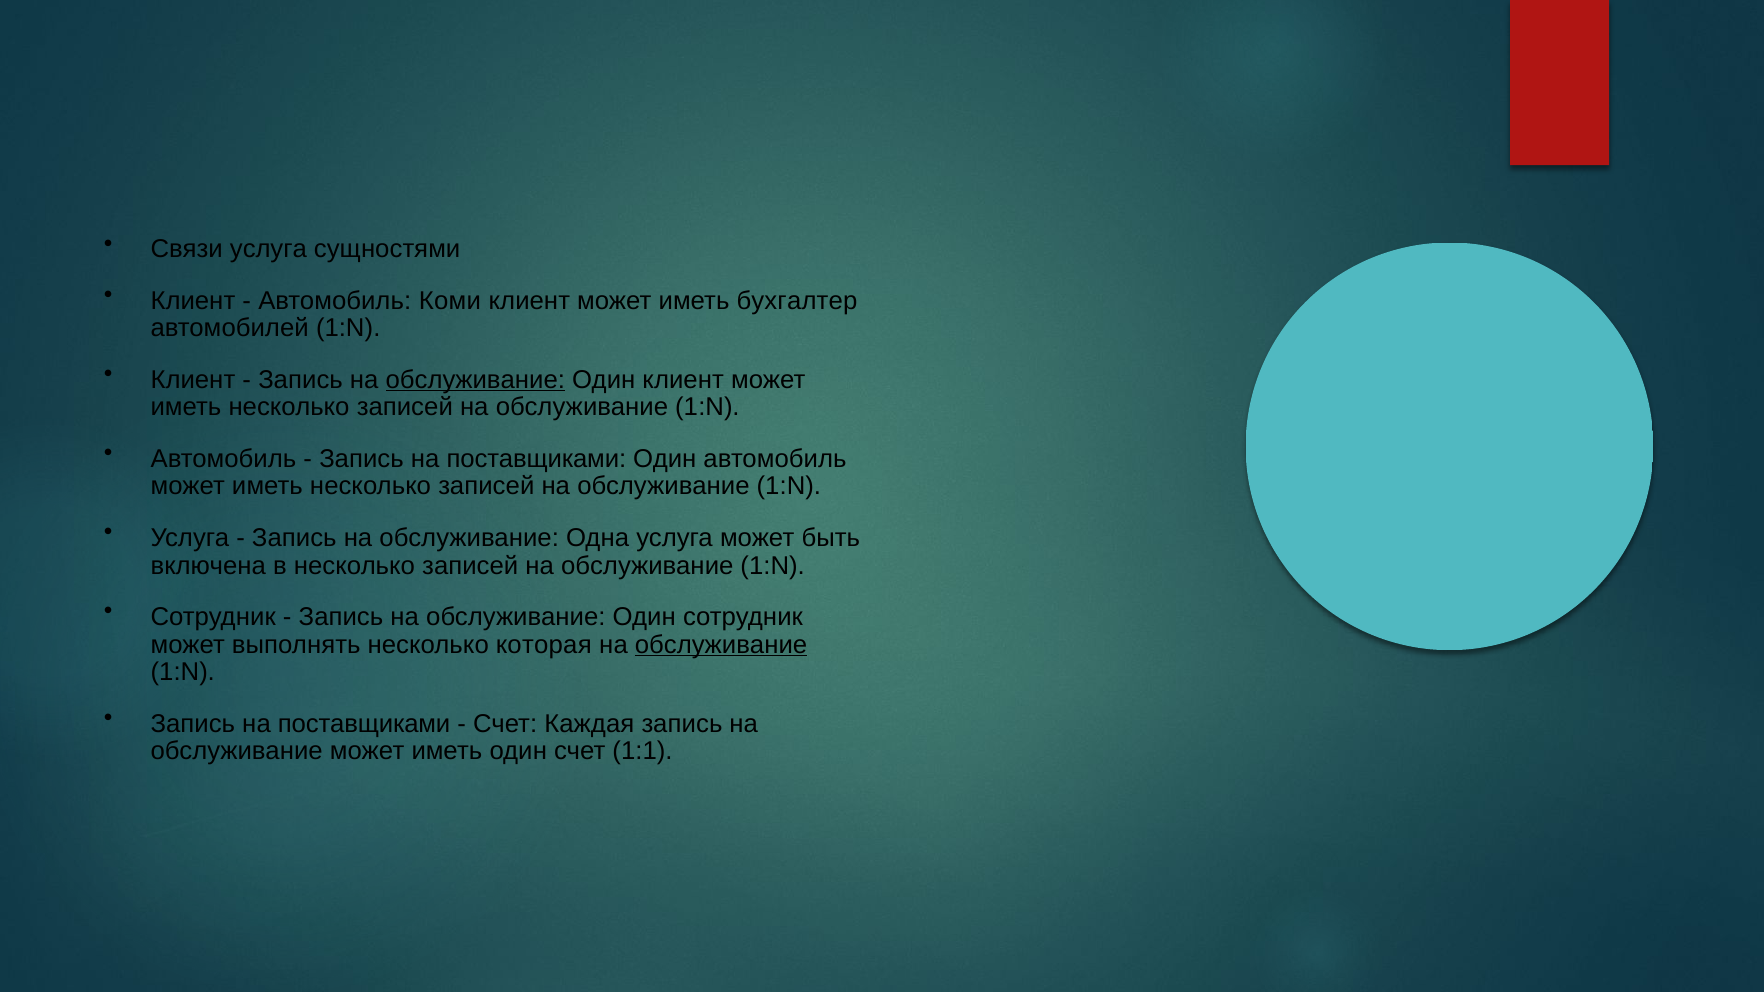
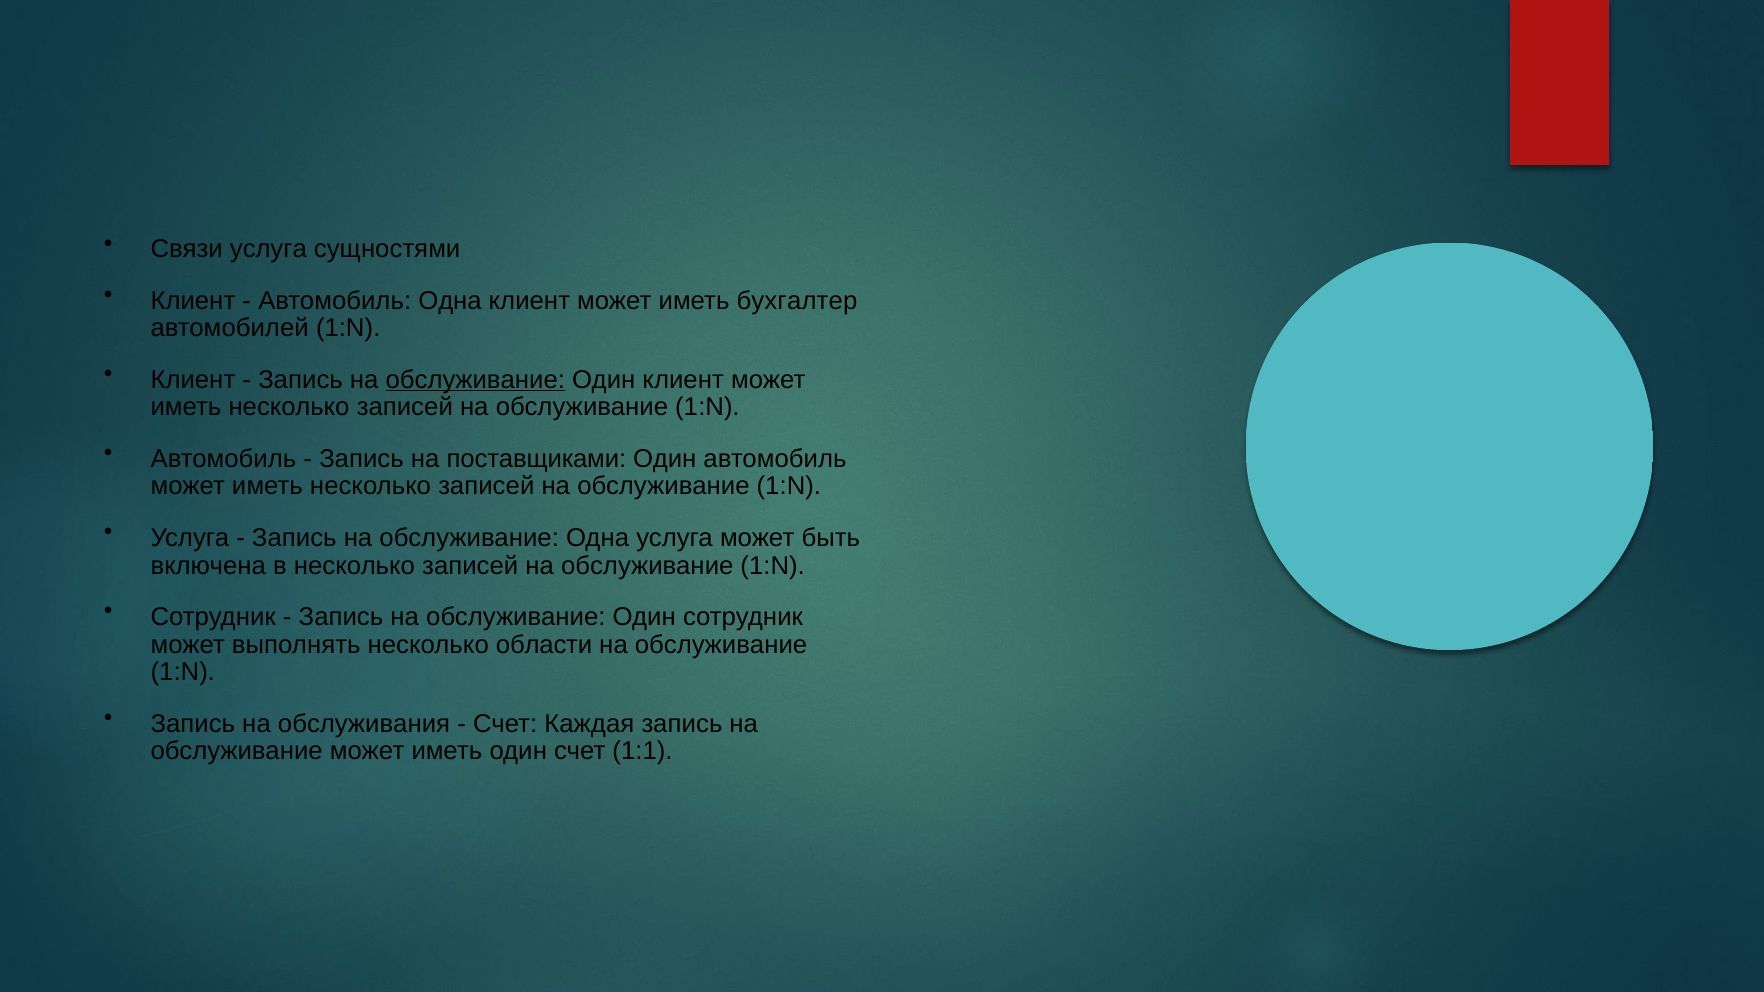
Автомобиль Коми: Коми -> Одна
которая: которая -> области
обслуживание at (721, 645) underline: present -> none
поставщиками at (364, 724): поставщиками -> обслуживания
